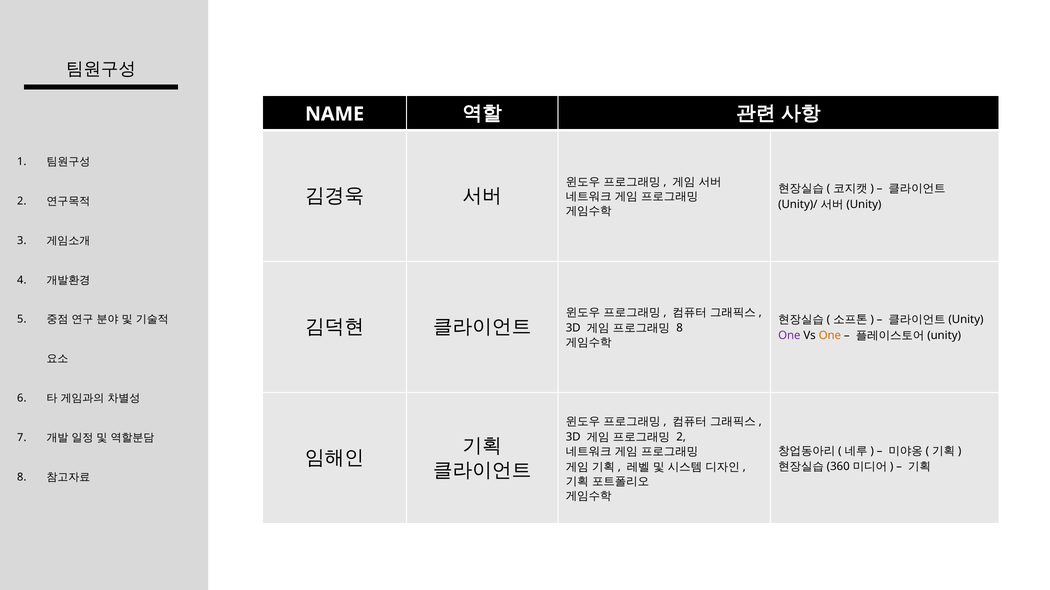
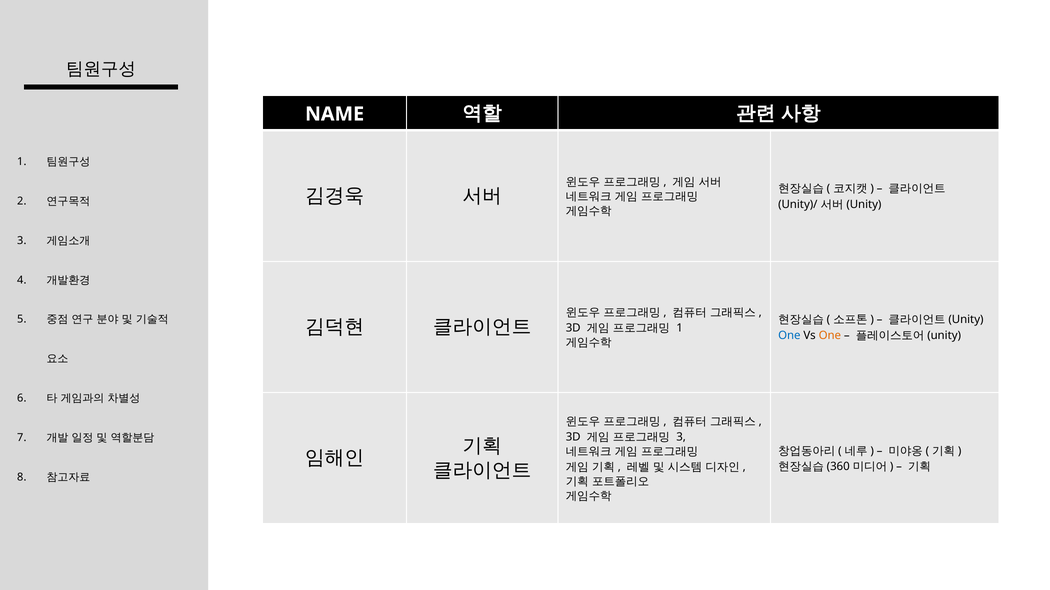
8 at (680, 328): 8 -> 1
One at (789, 336) colour: purple -> blue
2 at (681, 437): 2 -> 3
